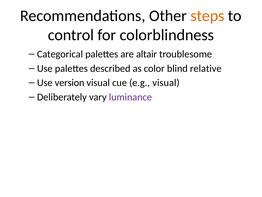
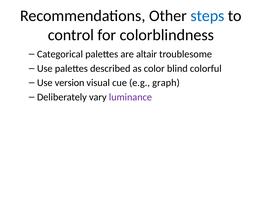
steps colour: orange -> blue
relative: relative -> colorful
e.g visual: visual -> graph
